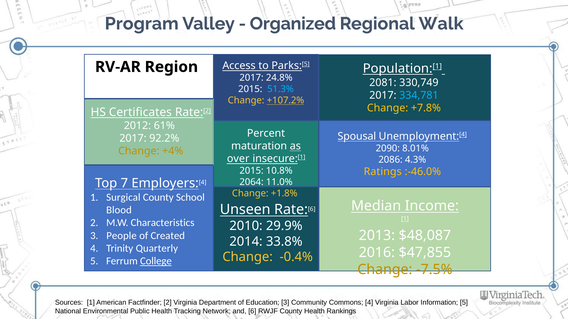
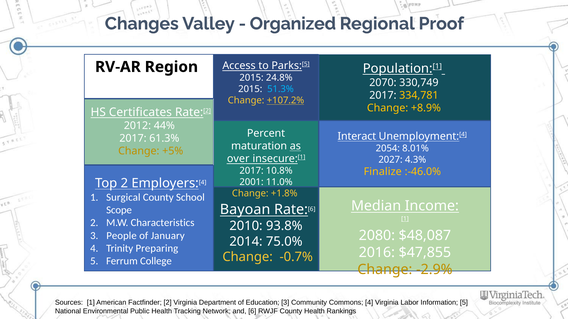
Program: Program -> Changes
Walk: Walk -> Proof
2017 at (252, 78): 2017 -> 2015
2081: 2081 -> 2070
334,781 colour: light blue -> yellow
+7.8%: +7.8% -> +8.9%
61%: 61% -> 44%
Spousal: Spousal -> Interact
92.2%: 92.2% -> 61.3%
2090: 2090 -> 2054
+4%: +4% -> +5%
2086: 2086 -> 2027
2015 at (252, 171): 2015 -> 2017
Ratings: Ratings -> Finalize
2064: 2064 -> 2001
Top 7: 7 -> 2
Unseen: Unseen -> Bayoan
Blood: Blood -> Scope
29.9%: 29.9% -> 93.8%
Created: Created -> January
2013: 2013 -> 2080
33.8%: 33.8% -> 75.0%
Quarterly: Quarterly -> Preparing
-0.4%: -0.4% -> -0.7%
College underline: present -> none
-7.5%: -7.5% -> -2.9%
